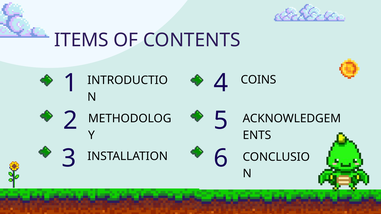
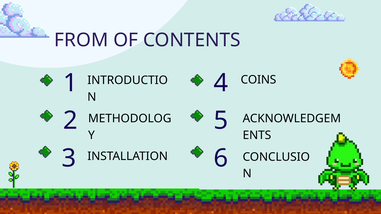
ITEMS: ITEMS -> FROM
